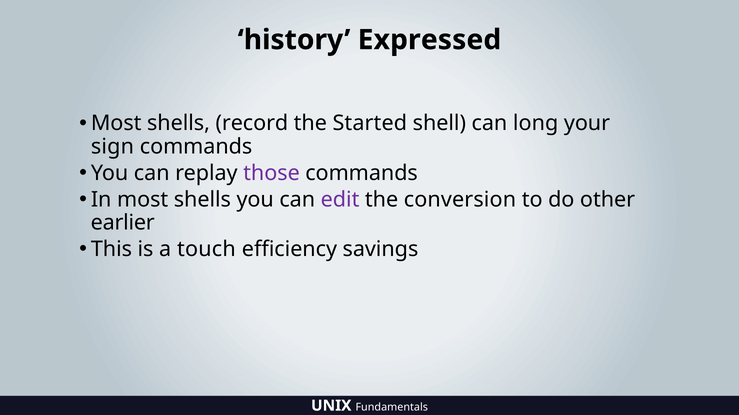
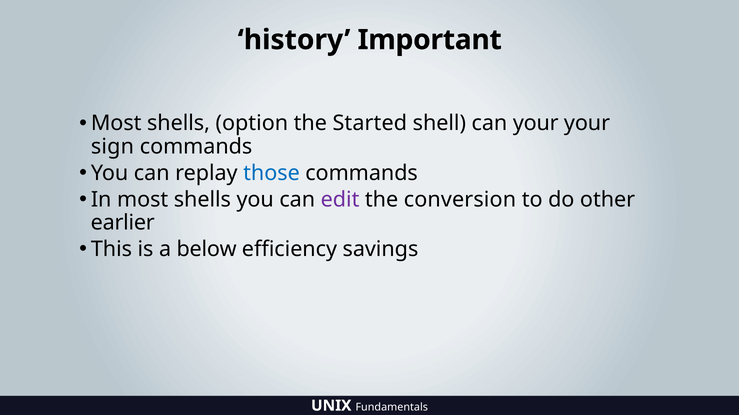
Expressed: Expressed -> Important
record: record -> option
can long: long -> your
those colour: purple -> blue
touch: touch -> below
